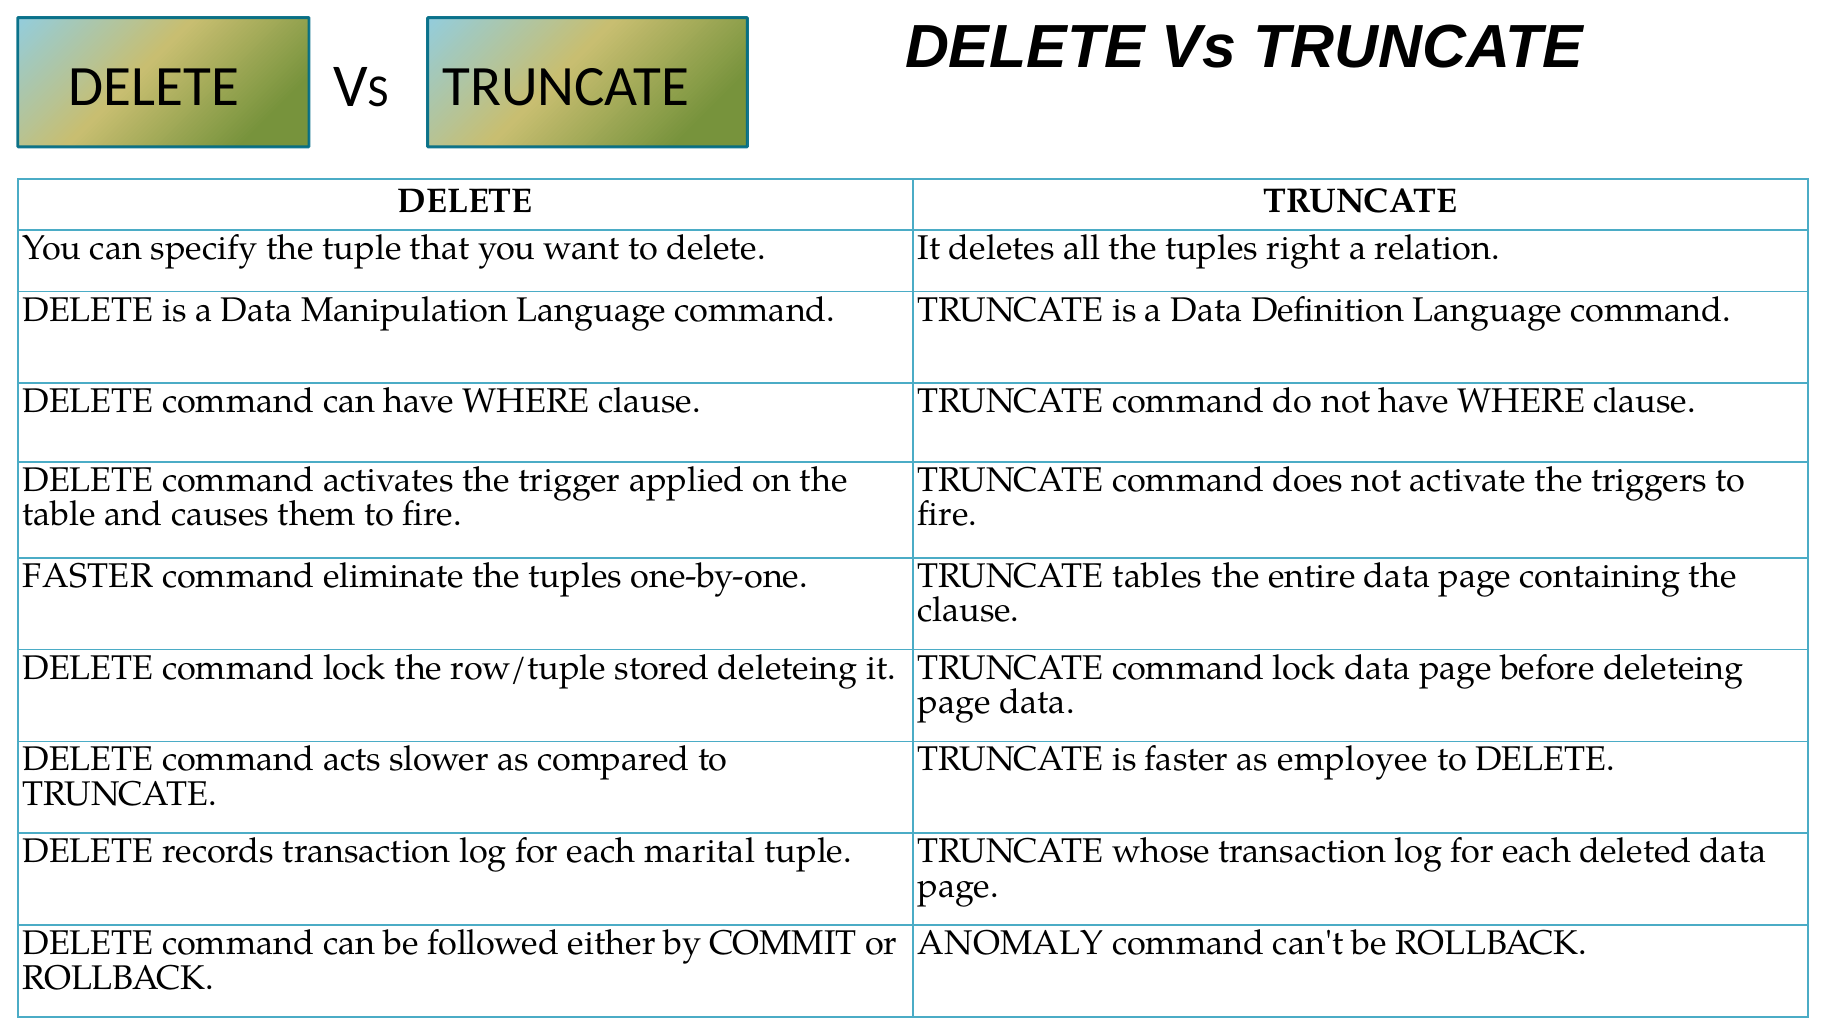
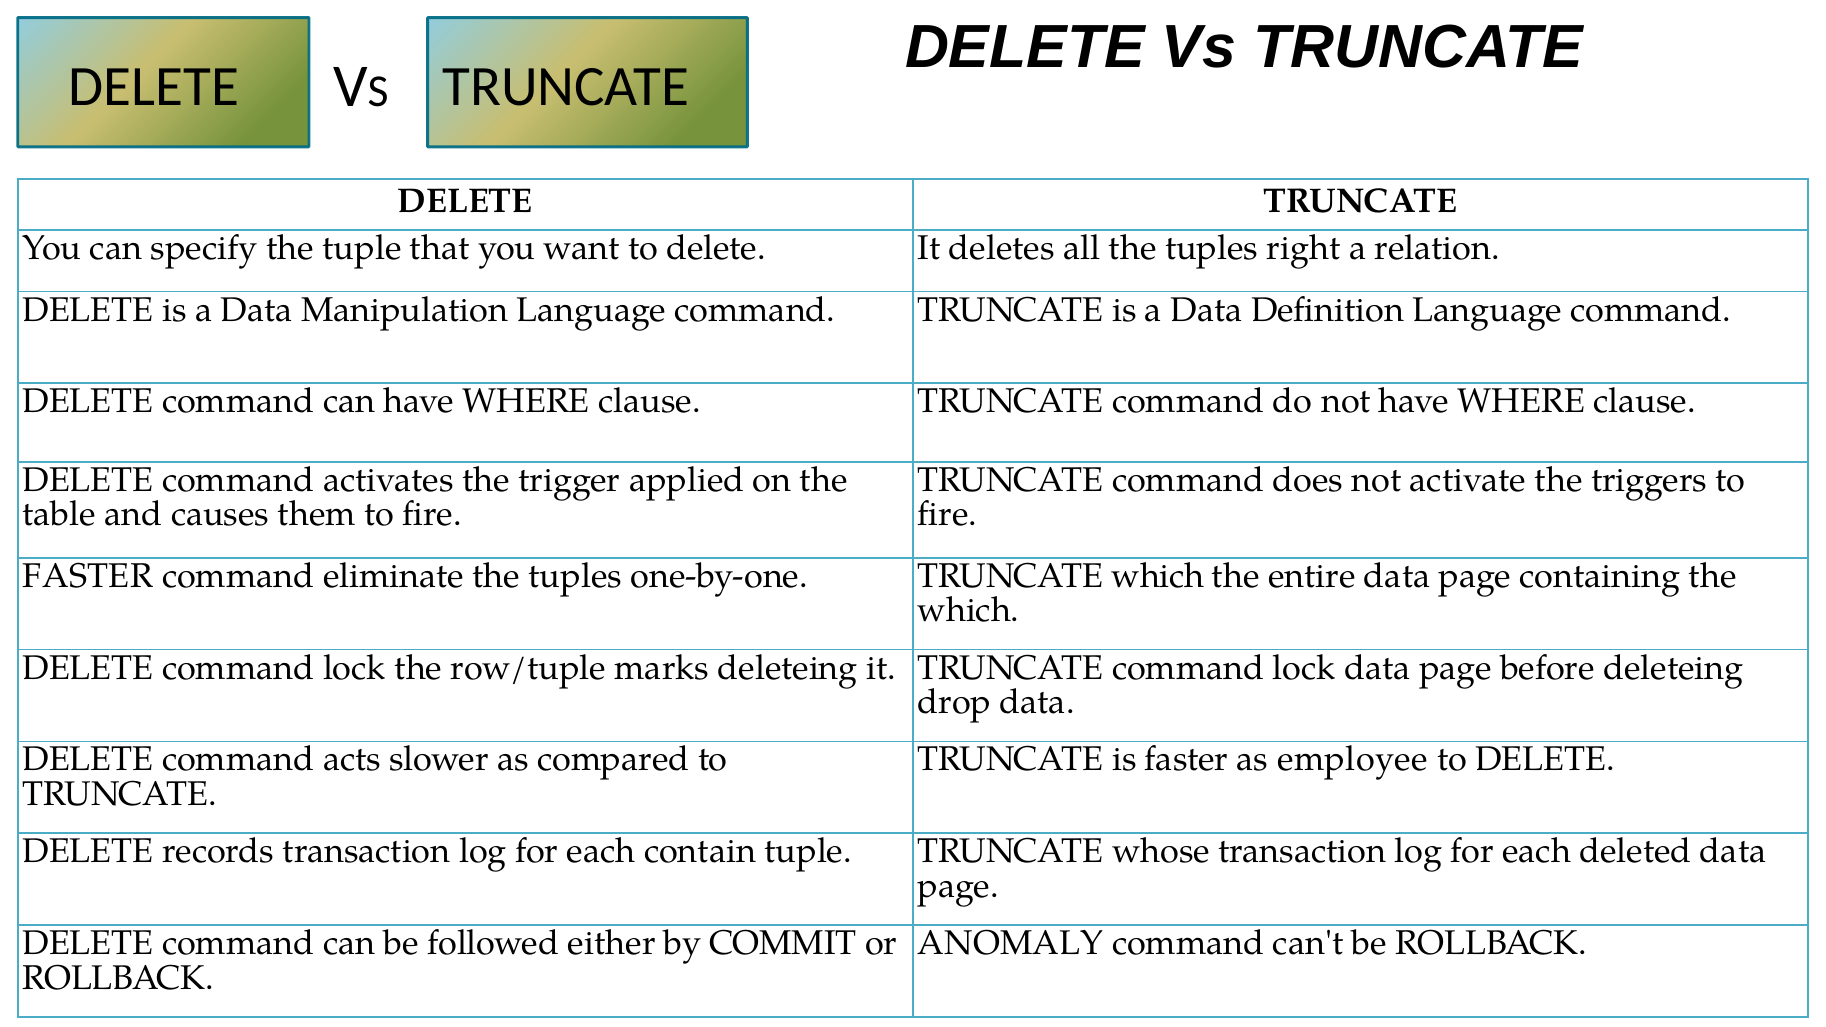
TRUNCATE tables: tables -> which
clause at (969, 611): clause -> which
stored: stored -> marks
page at (954, 703): page -> drop
marital: marital -> contain
